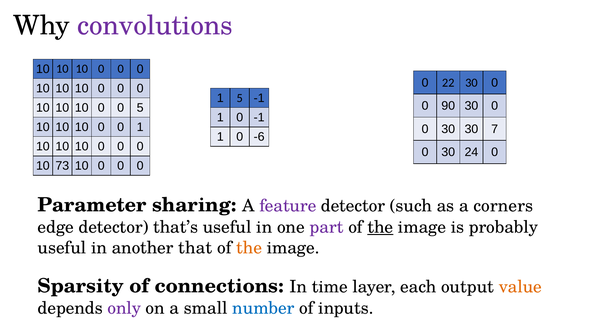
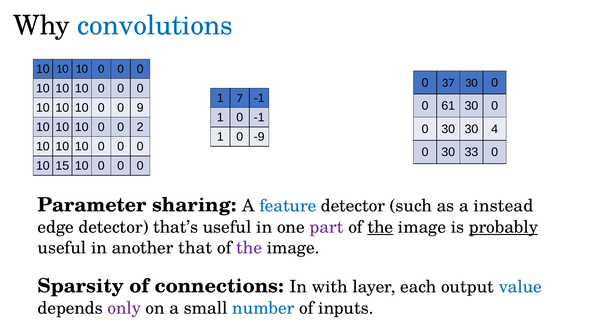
convolutions colour: purple -> blue
22: 22 -> 37
1 5: 5 -> 7
90: 90 -> 61
0 5: 5 -> 9
10 0 0 1: 1 -> 2
7: 7 -> 4
-6: -6 -> -9
24: 24 -> 33
73: 73 -> 15
feature colour: purple -> blue
corners: corners -> instead
probably underline: none -> present
the at (249, 248) colour: orange -> purple
time: time -> with
value colour: orange -> blue
